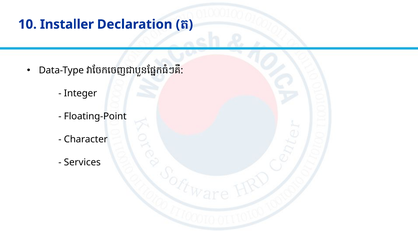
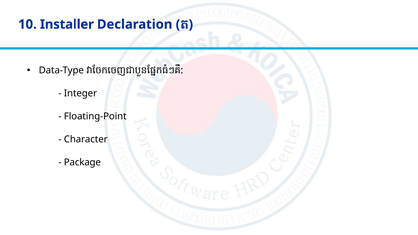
Services: Services -> Package
